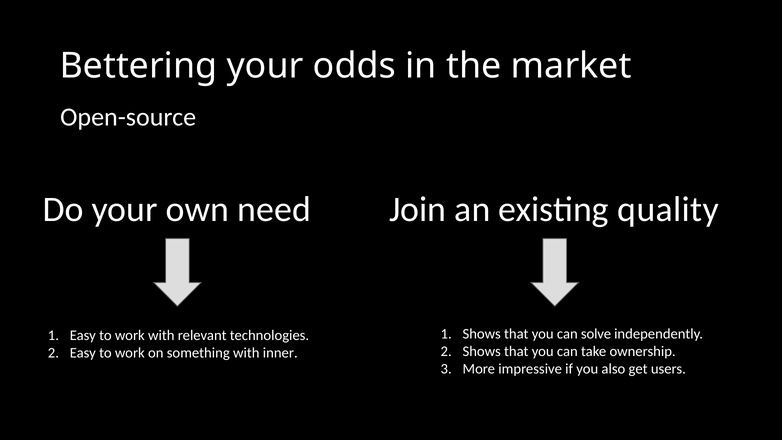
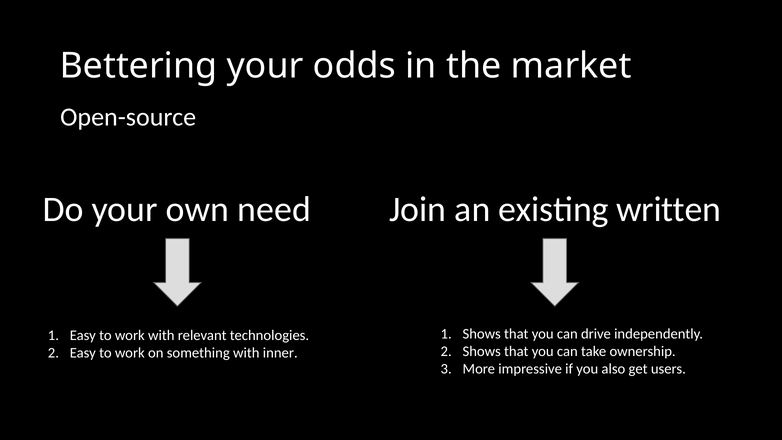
quality: quality -> written
solve: solve -> drive
